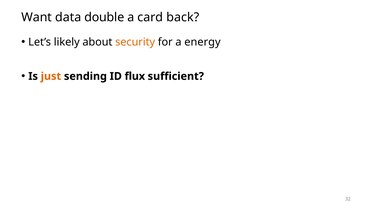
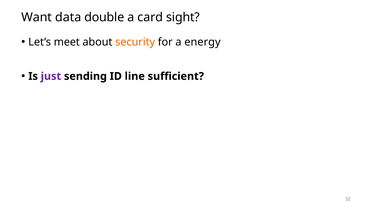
back: back -> sight
likely: likely -> meet
just colour: orange -> purple
flux: flux -> line
